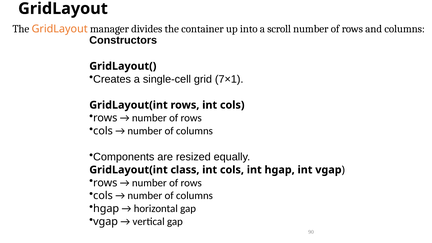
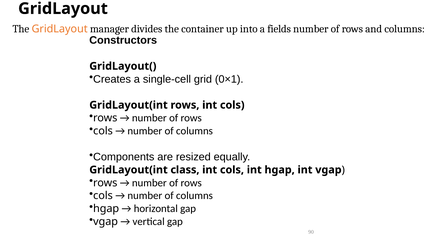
scroll: scroll -> fields
7×1: 7×1 -> 0×1
